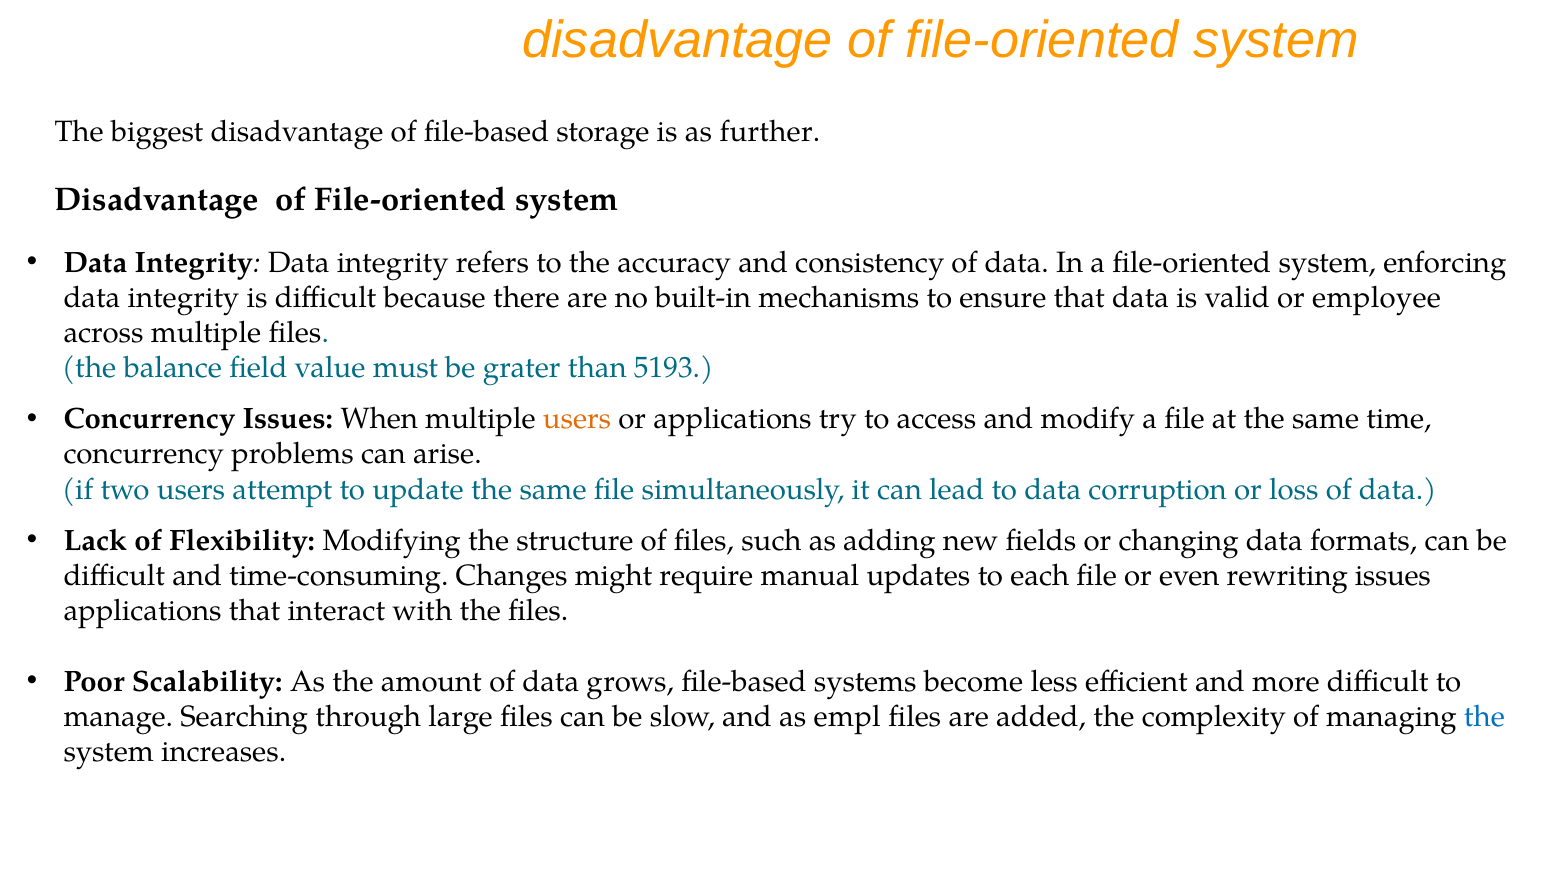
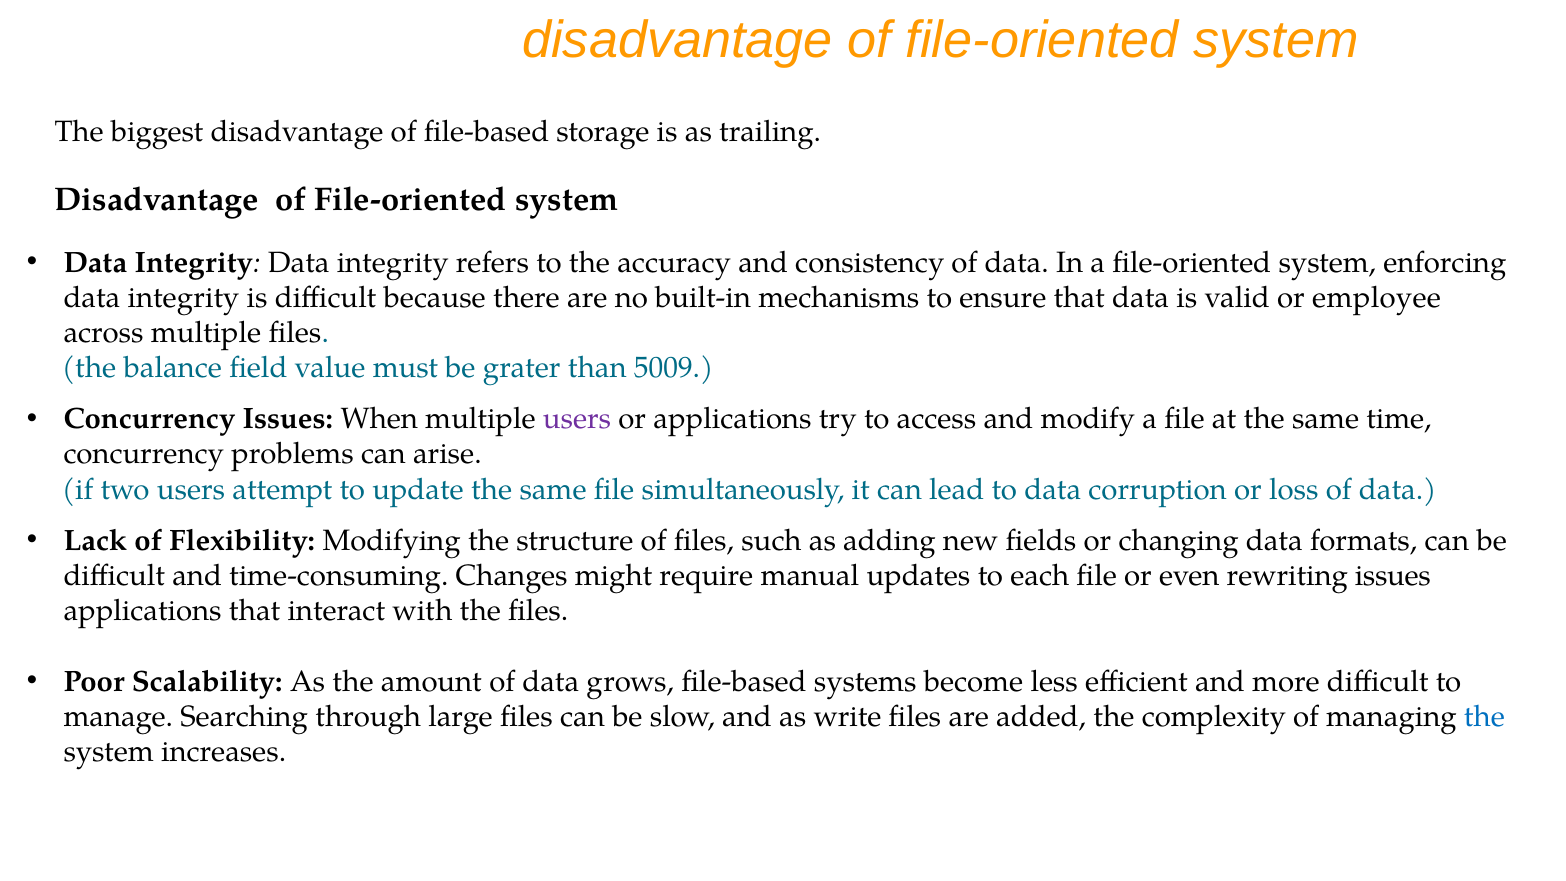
further: further -> trailing
5193: 5193 -> 5009
users at (577, 419) colour: orange -> purple
empl: empl -> write
